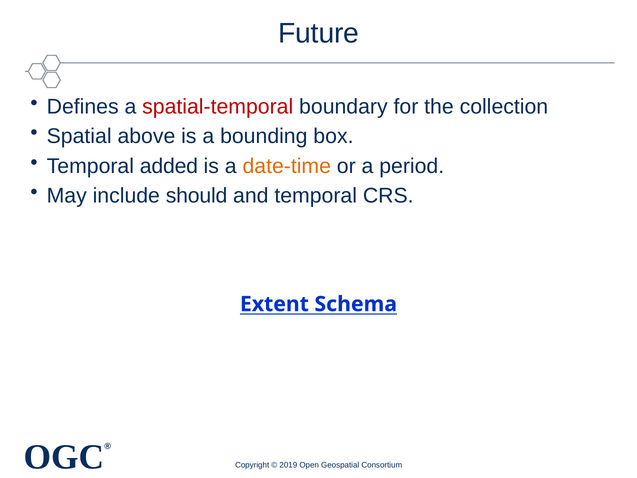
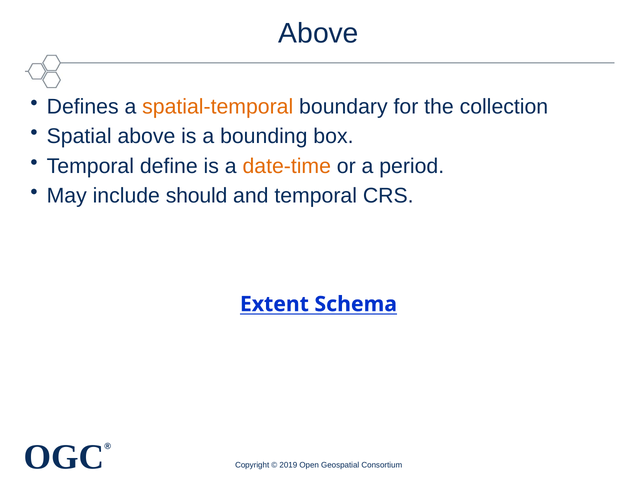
Future at (319, 33): Future -> Above
spatial-temporal colour: red -> orange
added: added -> define
